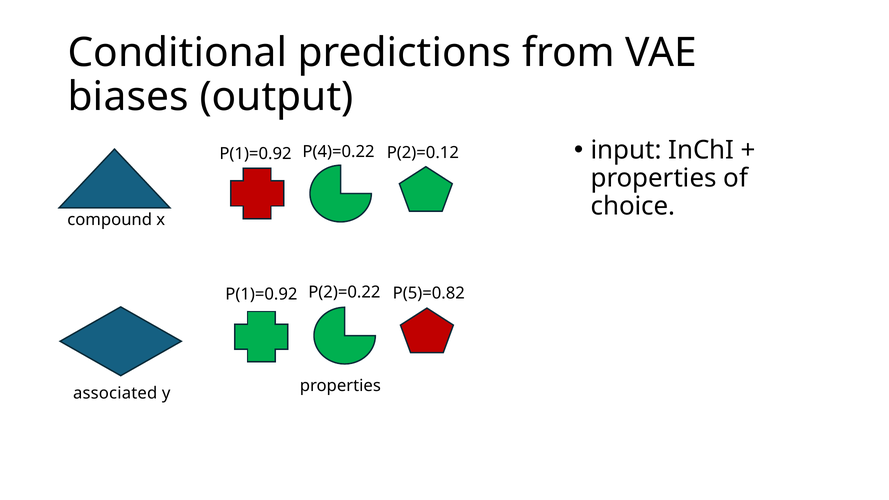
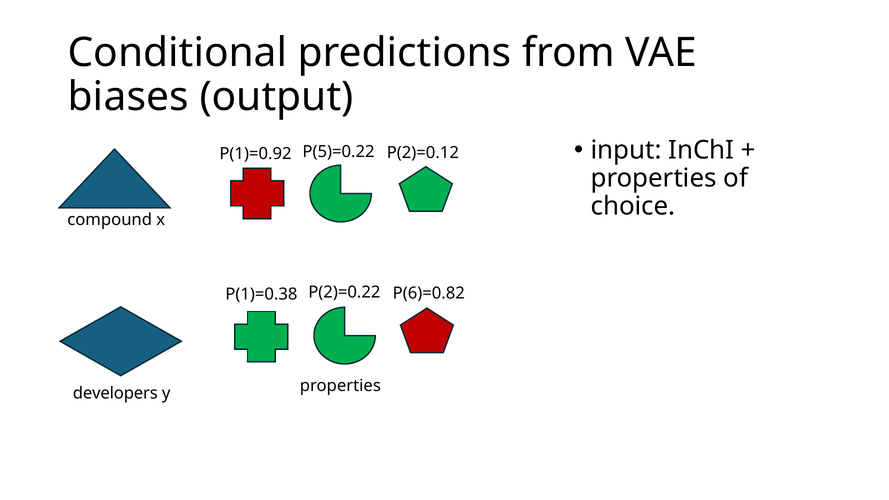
P(4)=0.22: P(4)=0.22 -> P(5)=0.22
P(1)=0.92 at (261, 294): P(1)=0.92 -> P(1)=0.38
P(5)=0.82: P(5)=0.82 -> P(6)=0.82
associated: associated -> developers
